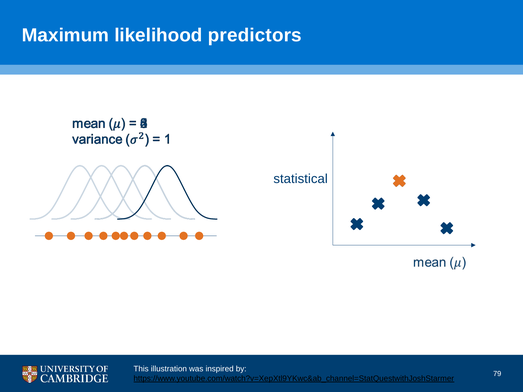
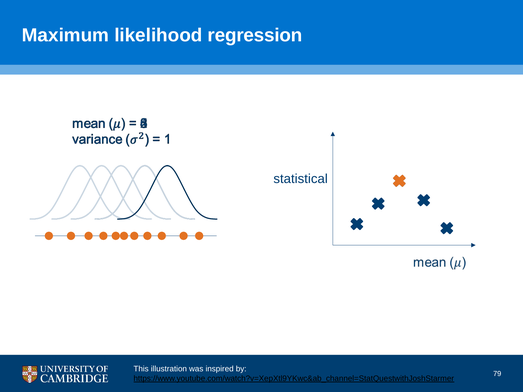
predictors: predictors -> regression
